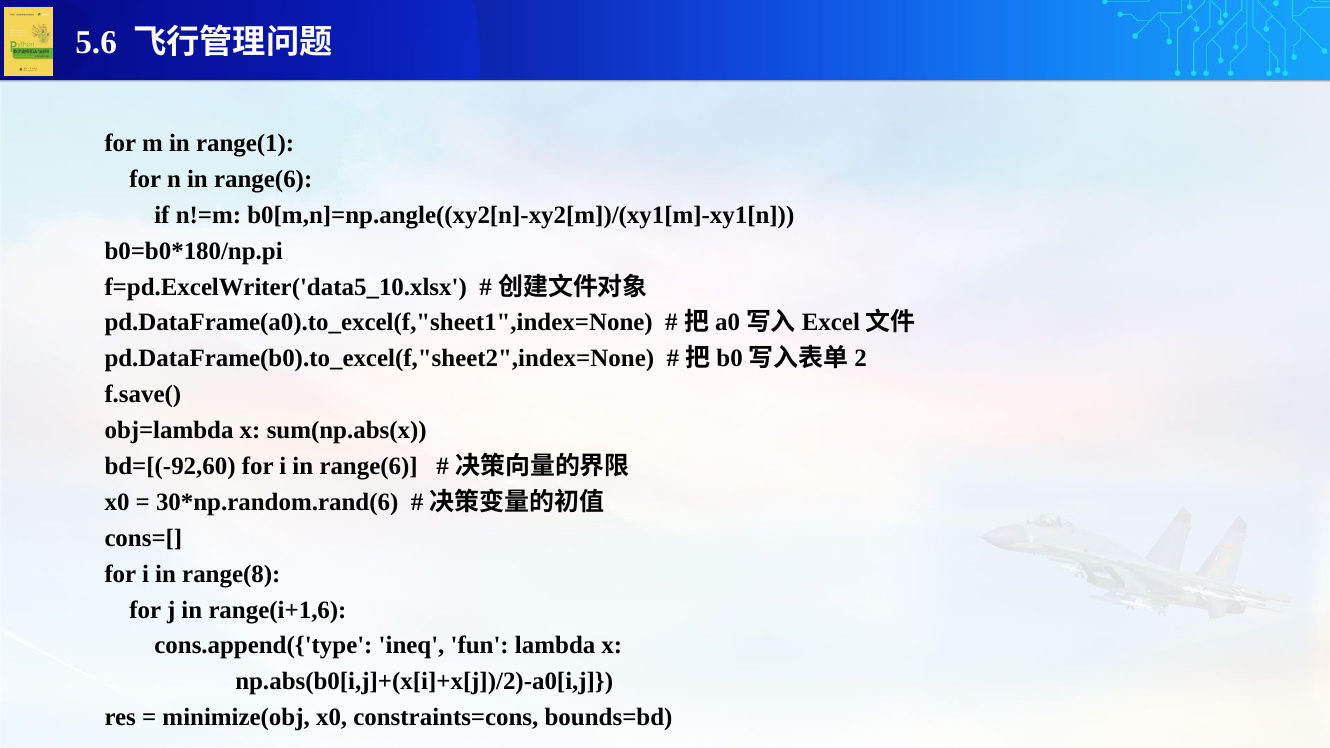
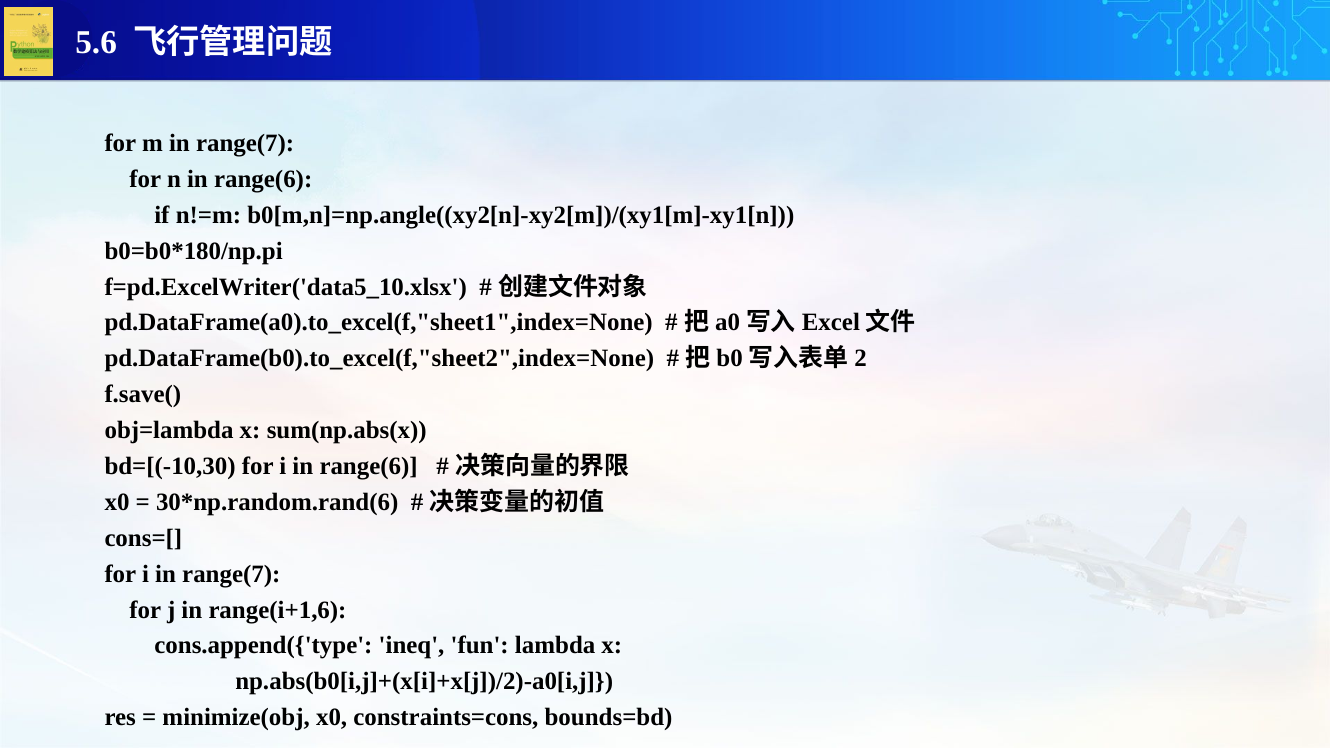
m in range(1: range(1 -> range(7
bd=[(-92,60: bd=[(-92,60 -> bd=[(-10,30
i in range(8: range(8 -> range(7
